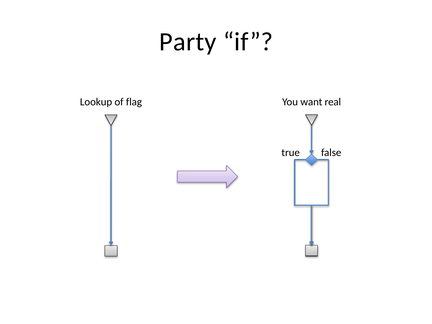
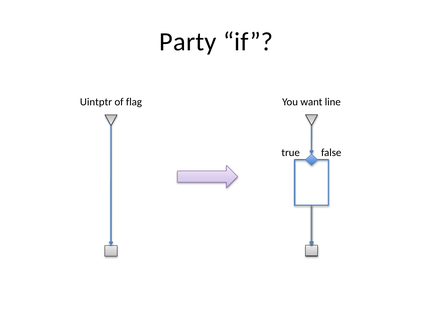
Lookup: Lookup -> Uintptr
real: real -> line
